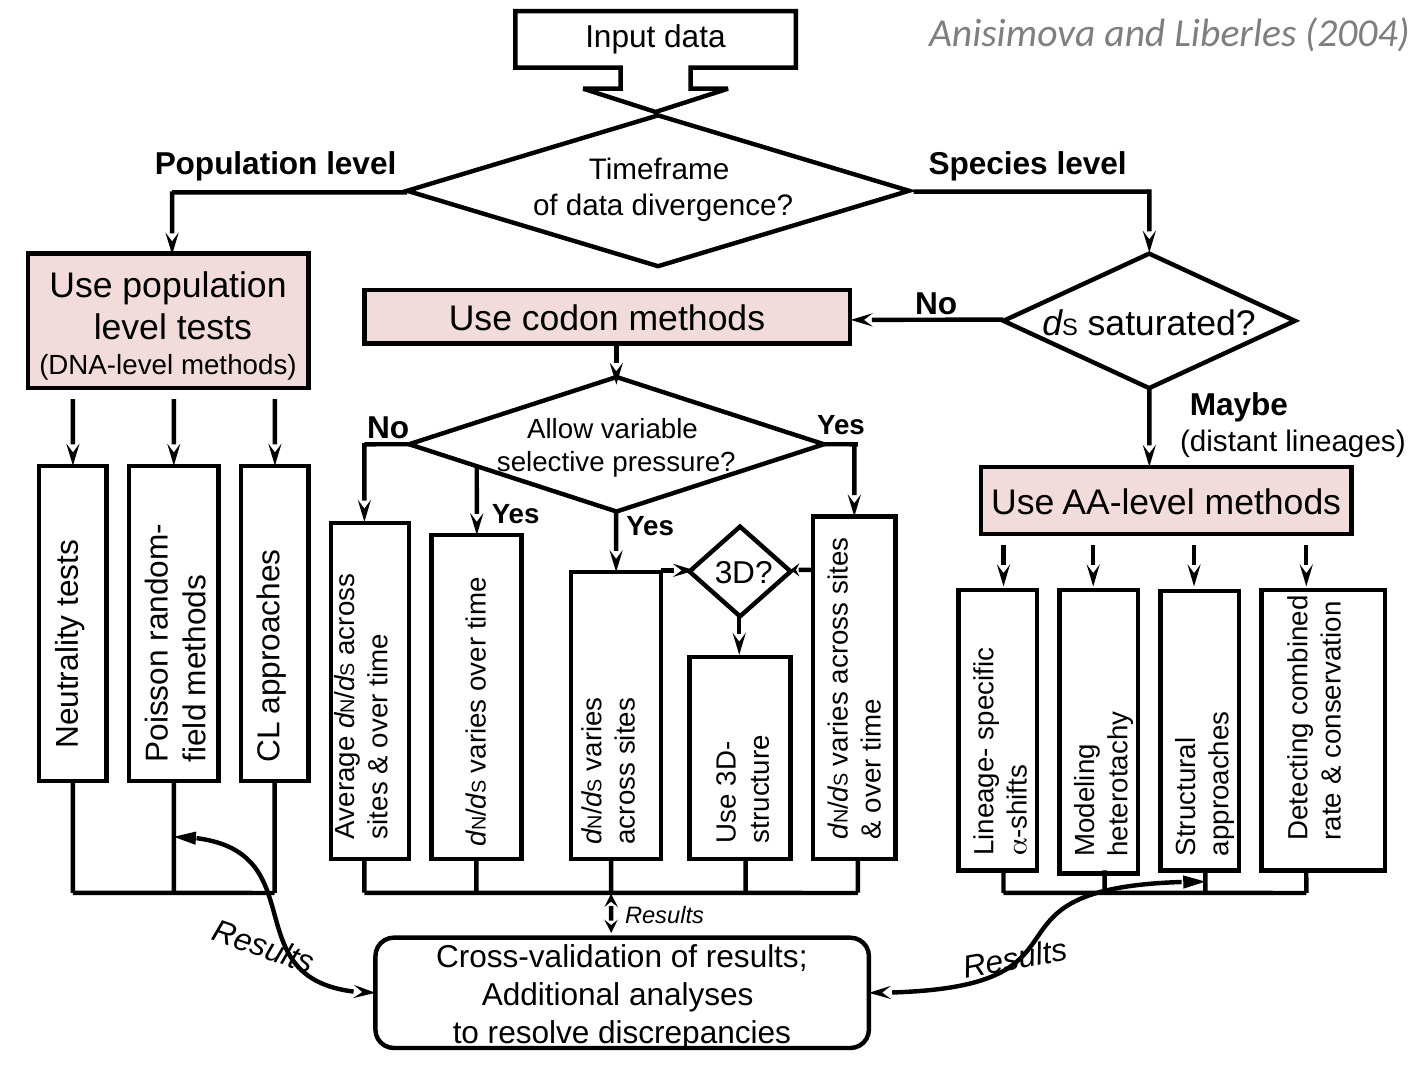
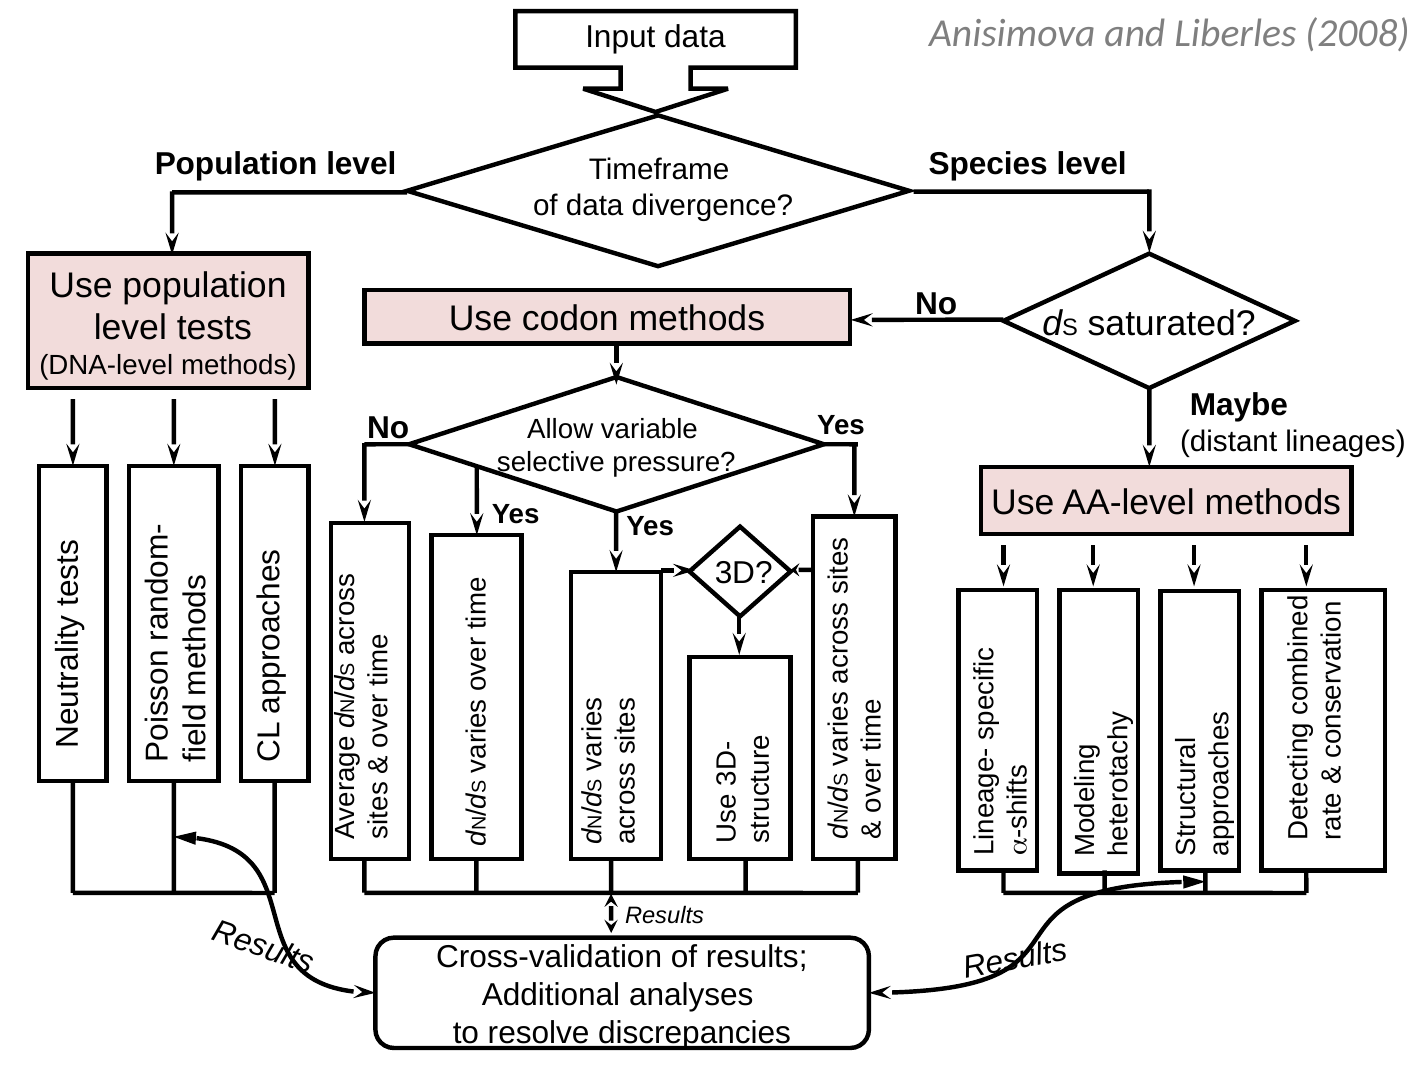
2004: 2004 -> 2008
